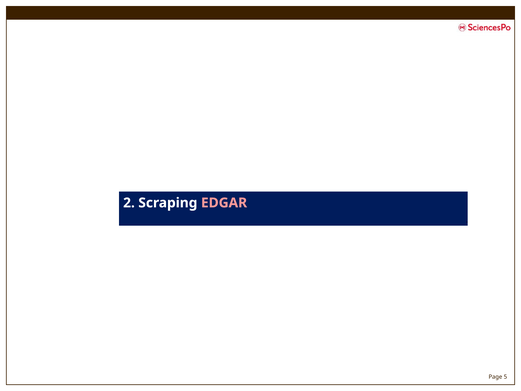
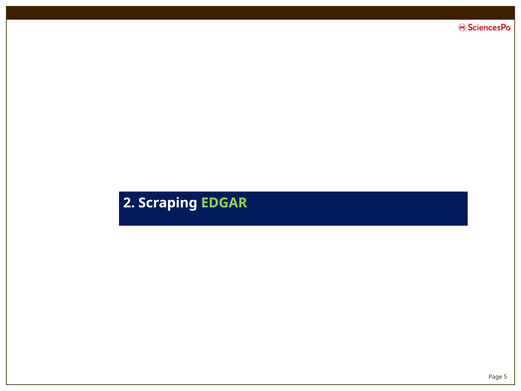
EDGAR colour: pink -> light green
